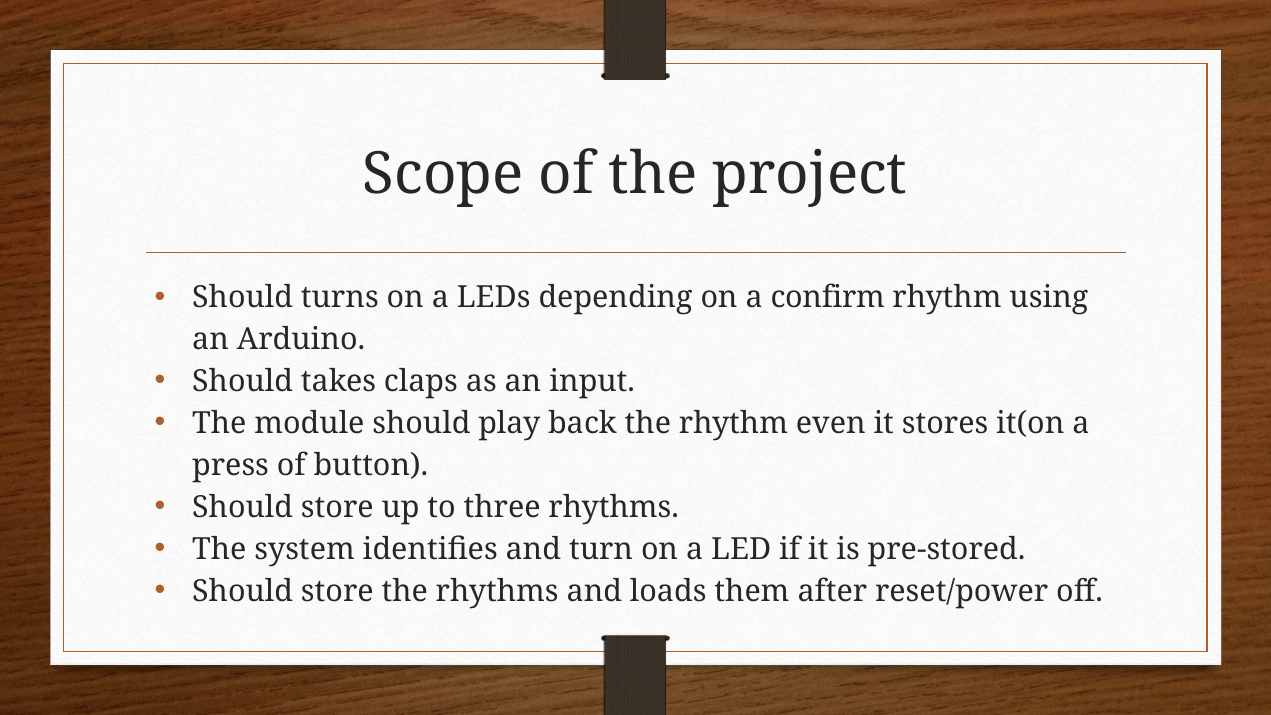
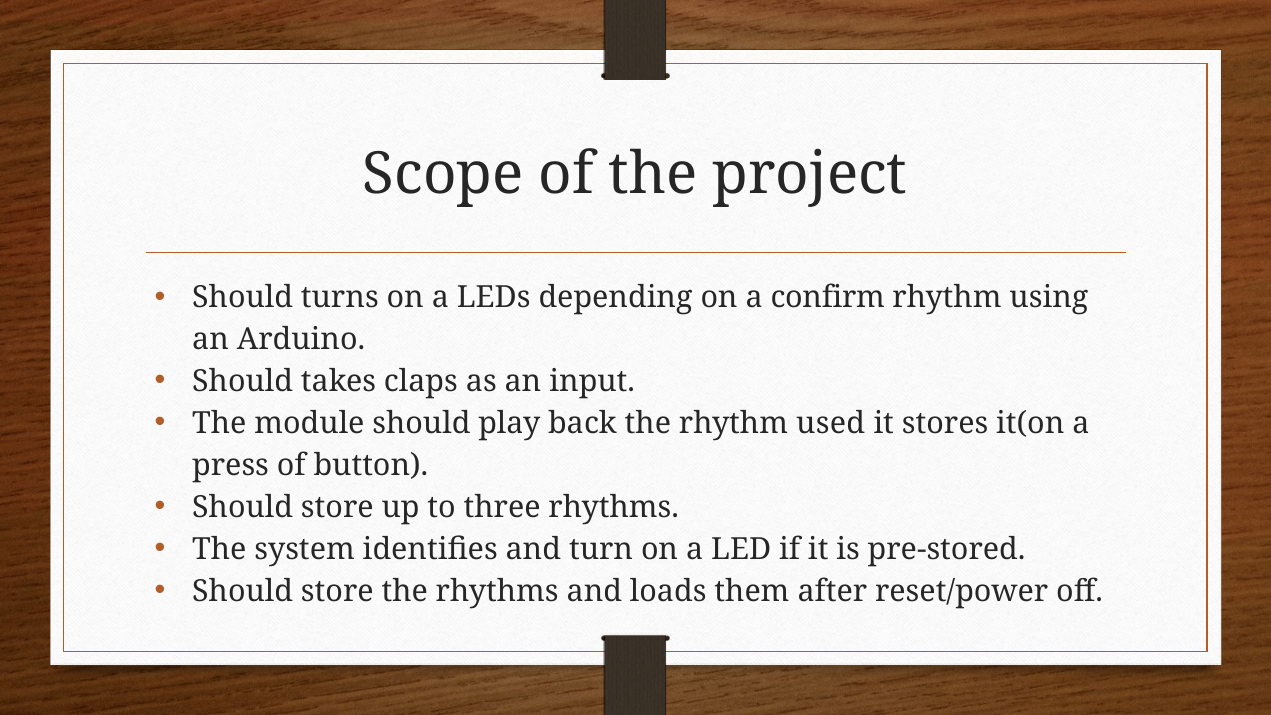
even: even -> used
